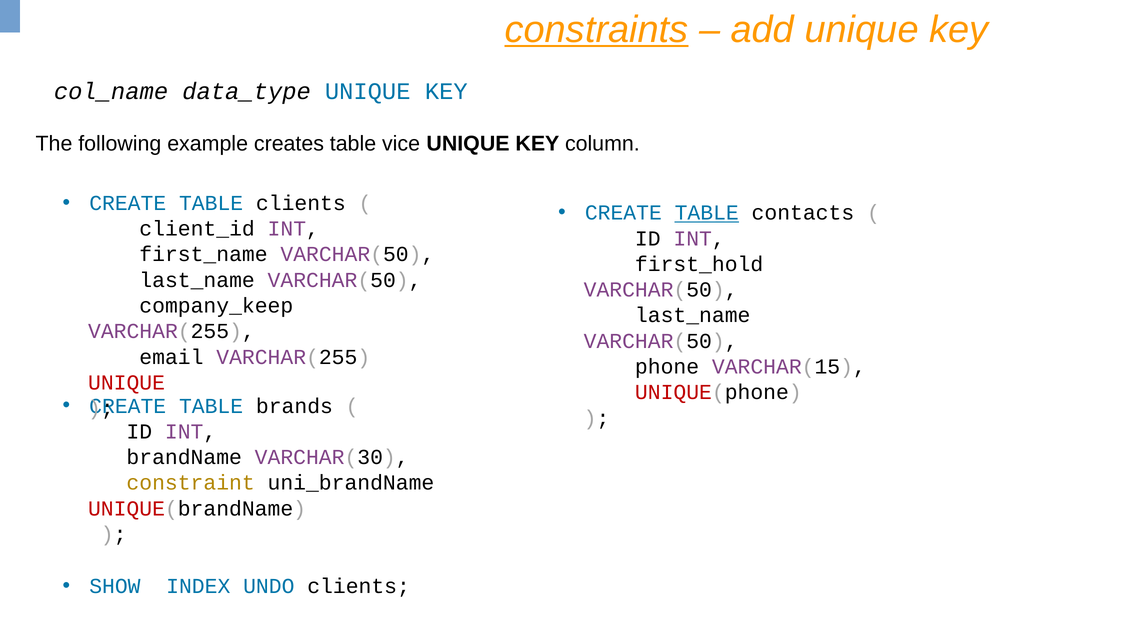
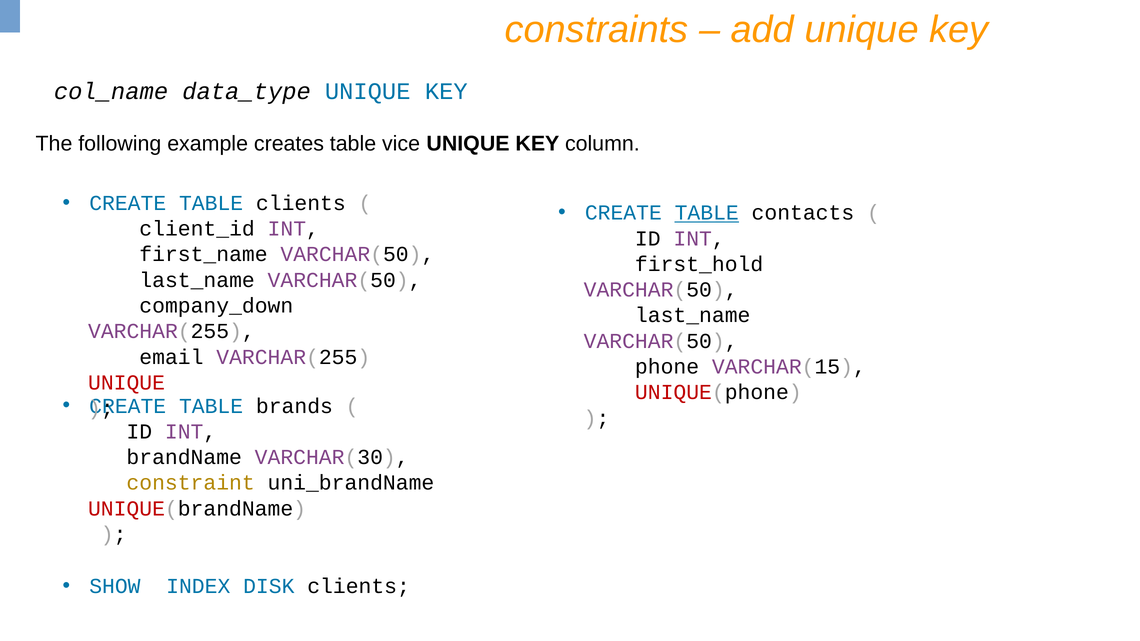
constraints underline: present -> none
company_keep: company_keep -> company_down
UNDO: UNDO -> DISK
